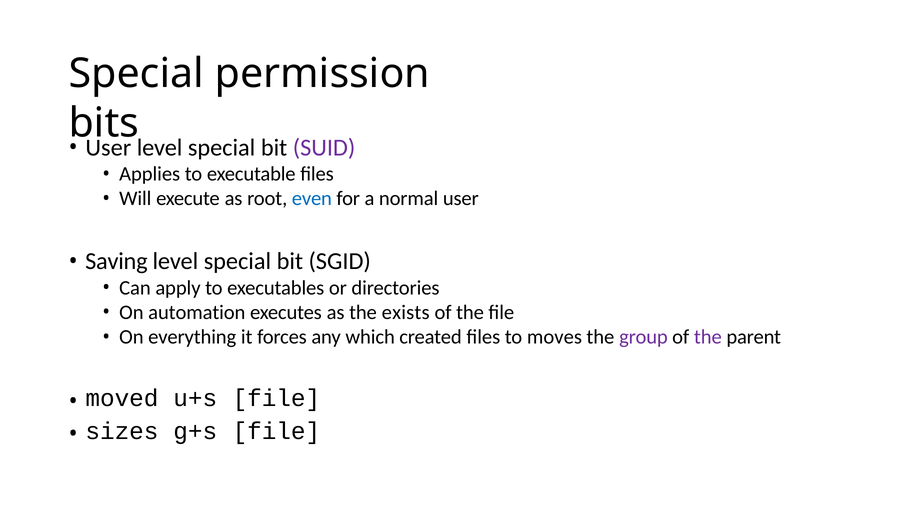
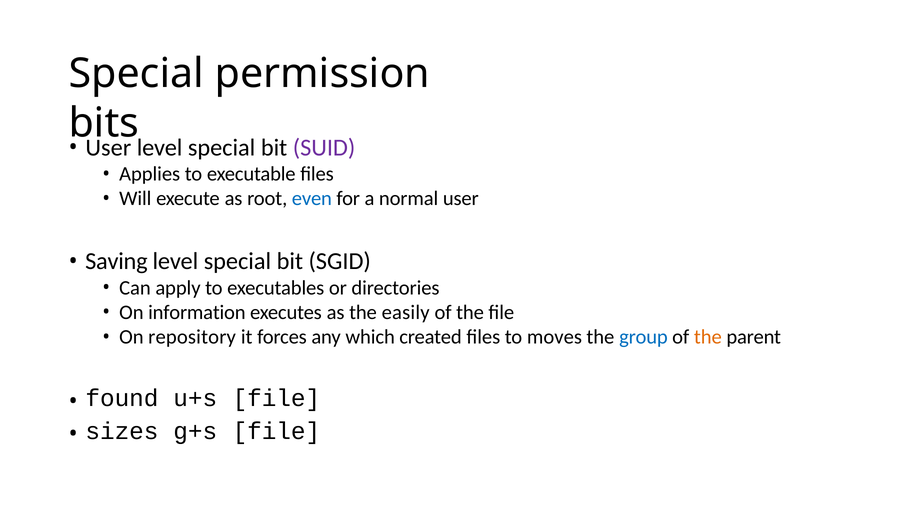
automation: automation -> information
exists: exists -> easily
everything: everything -> repository
group colour: purple -> blue
the at (708, 337) colour: purple -> orange
moved: moved -> found
